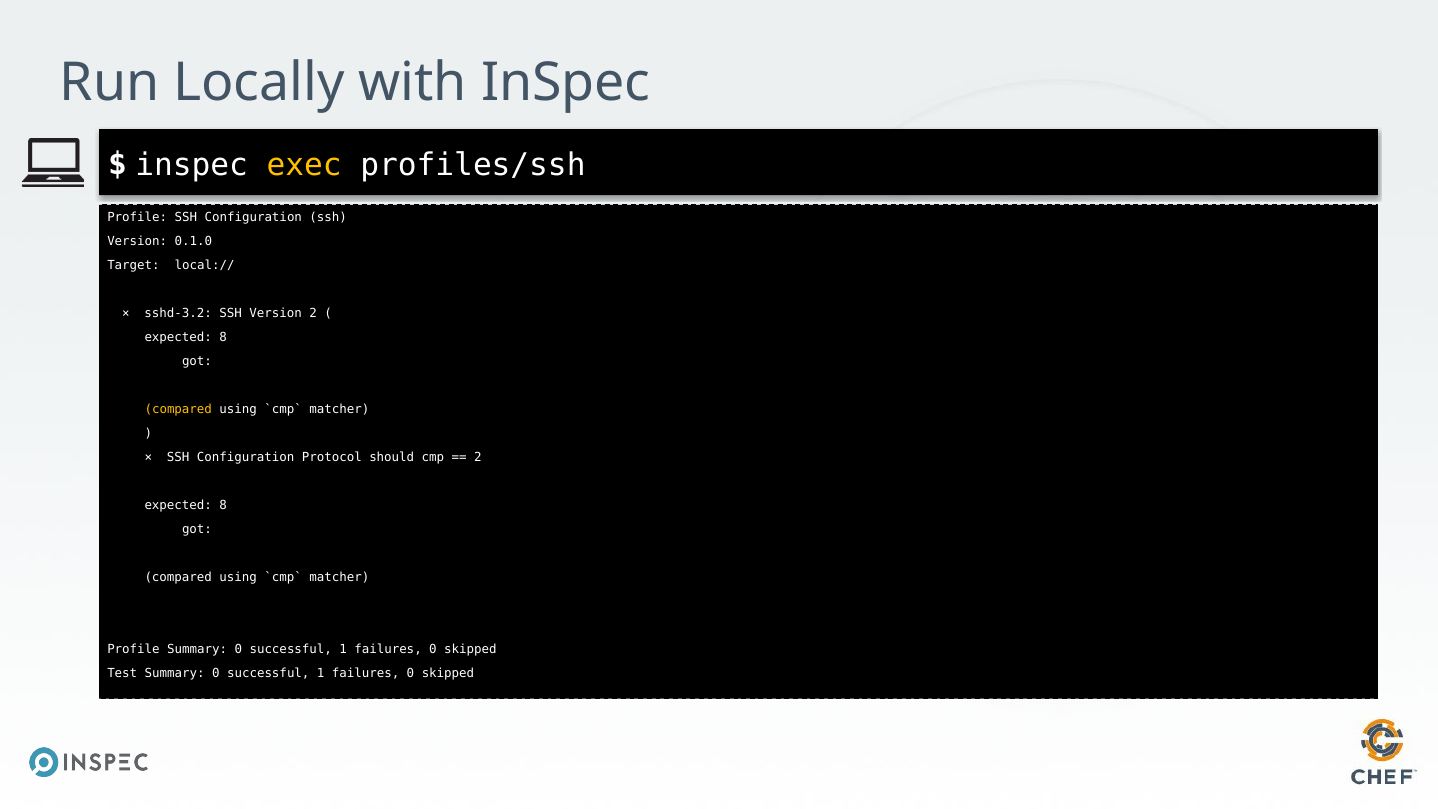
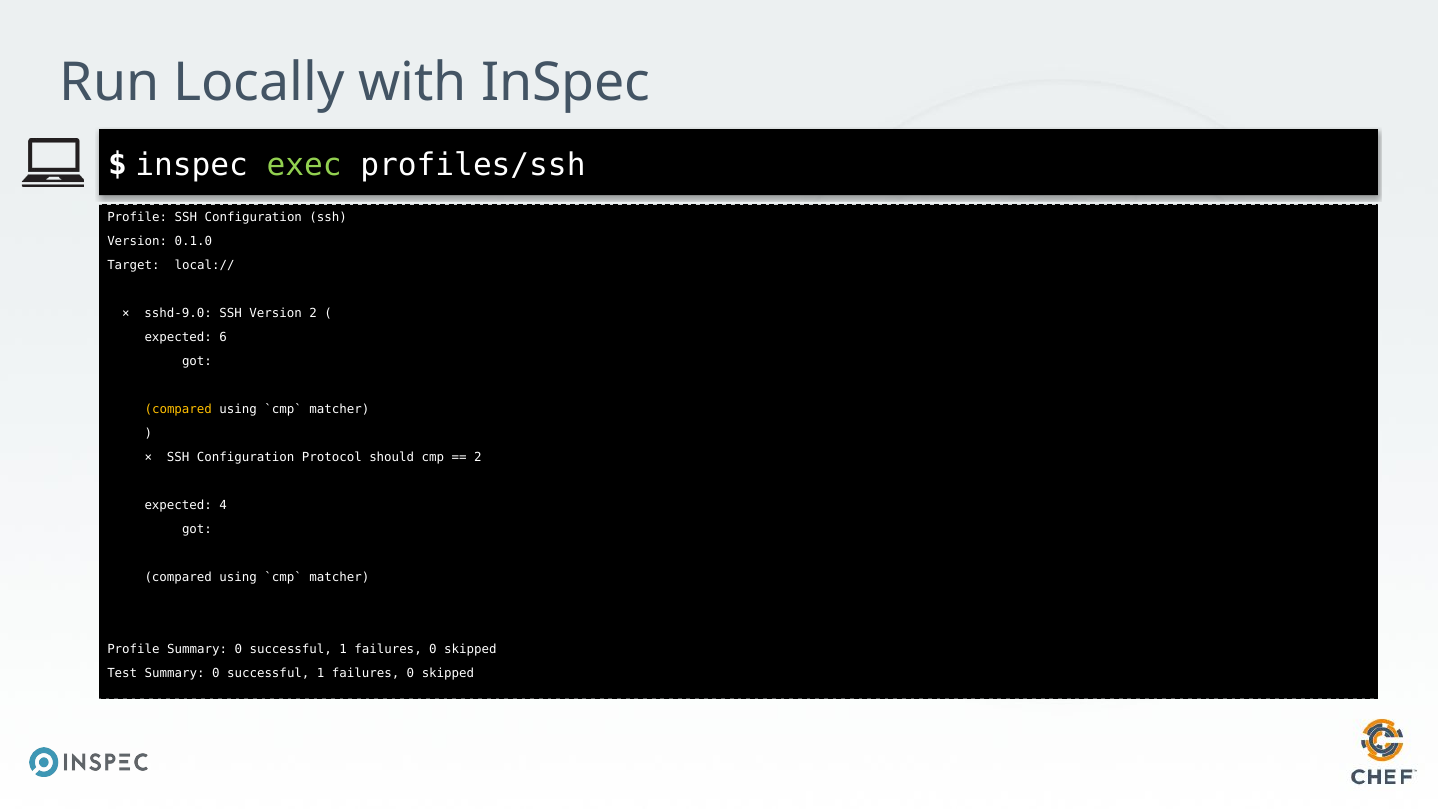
exec colour: yellow -> light green
sshd-3.2: sshd-3.2 -> sshd-9.0
8 at (223, 337): 8 -> 6
8 at (223, 505): 8 -> 4
